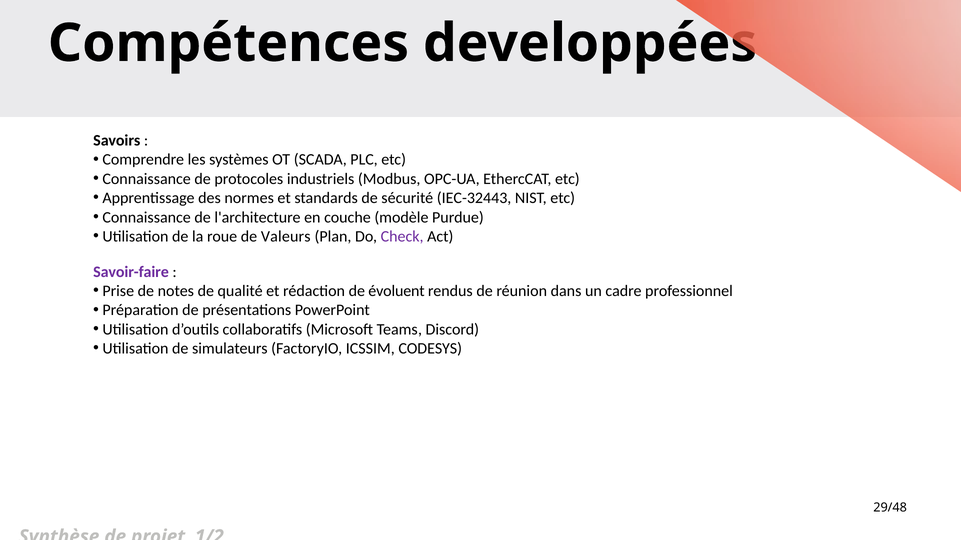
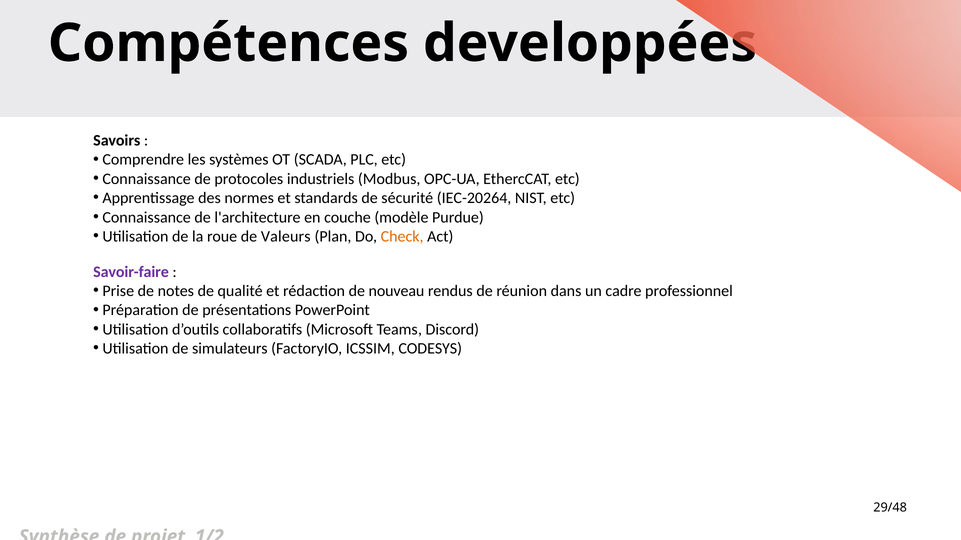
IEC-32443: IEC-32443 -> IEC-20264
Check colour: purple -> orange
évoluent: évoluent -> nouveau
